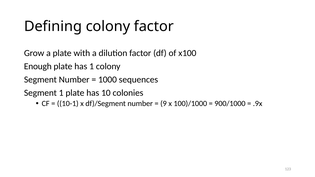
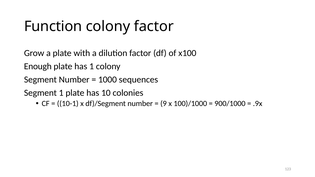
Defining: Defining -> Function
